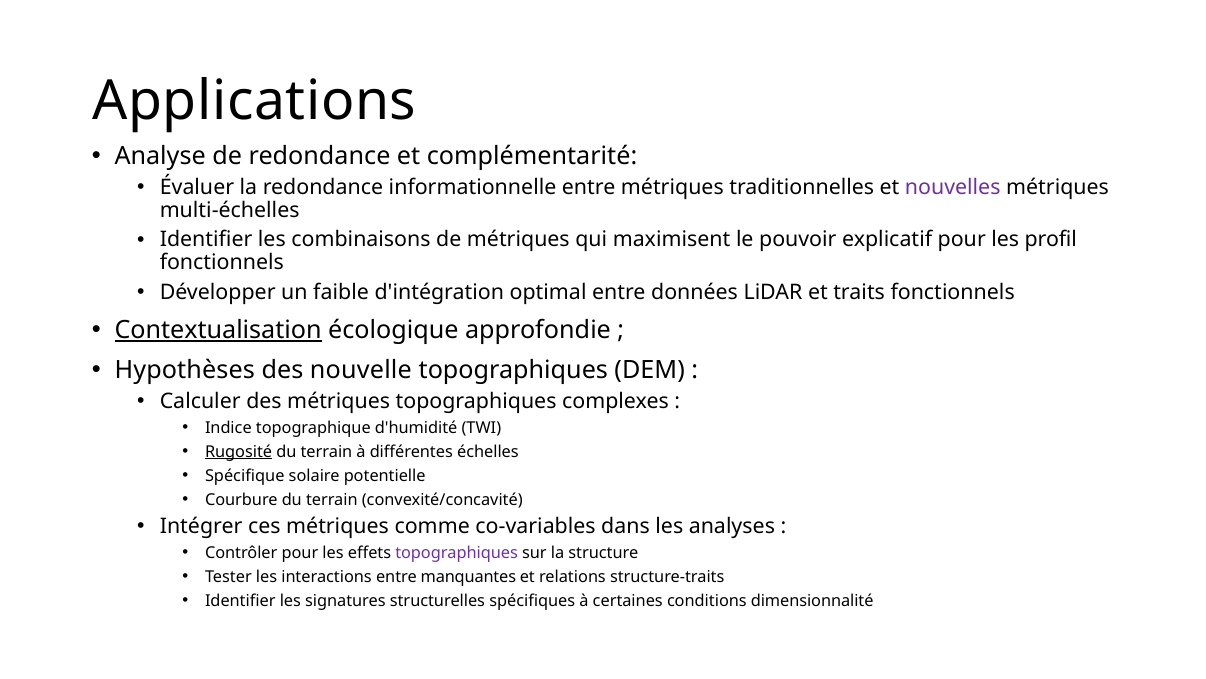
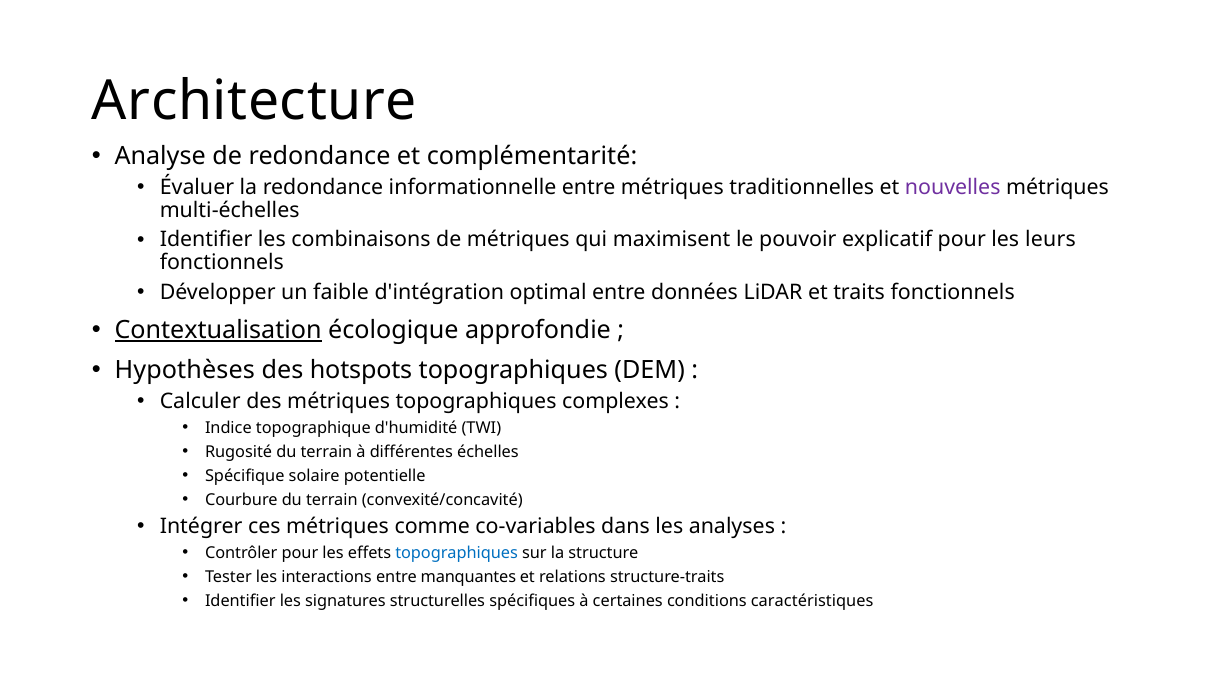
Applications: Applications -> Architecture
profil: profil -> leurs
nouvelle: nouvelle -> hotspots
Rugosité underline: present -> none
topographiques at (457, 553) colour: purple -> blue
dimensionnalité: dimensionnalité -> caractéristiques
